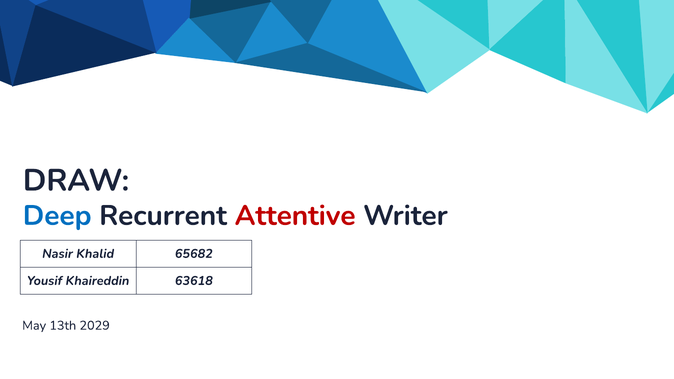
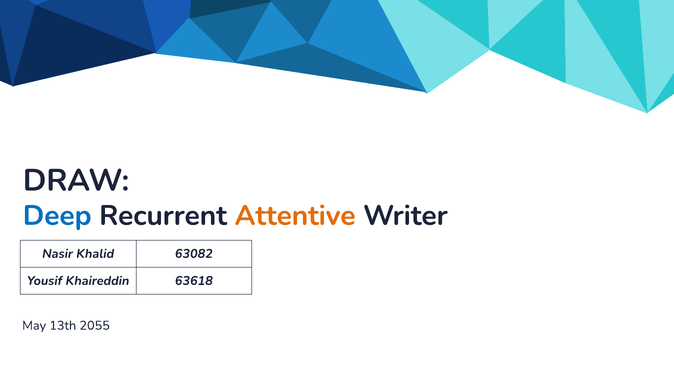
Attentive colour: red -> orange
65682: 65682 -> 63082
2029: 2029 -> 2055
